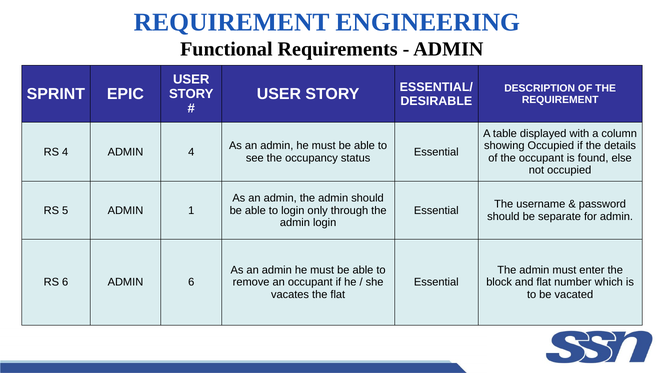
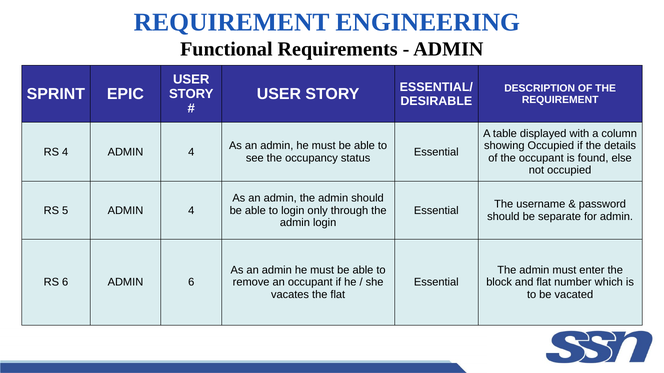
5 ADMIN 1: 1 -> 4
